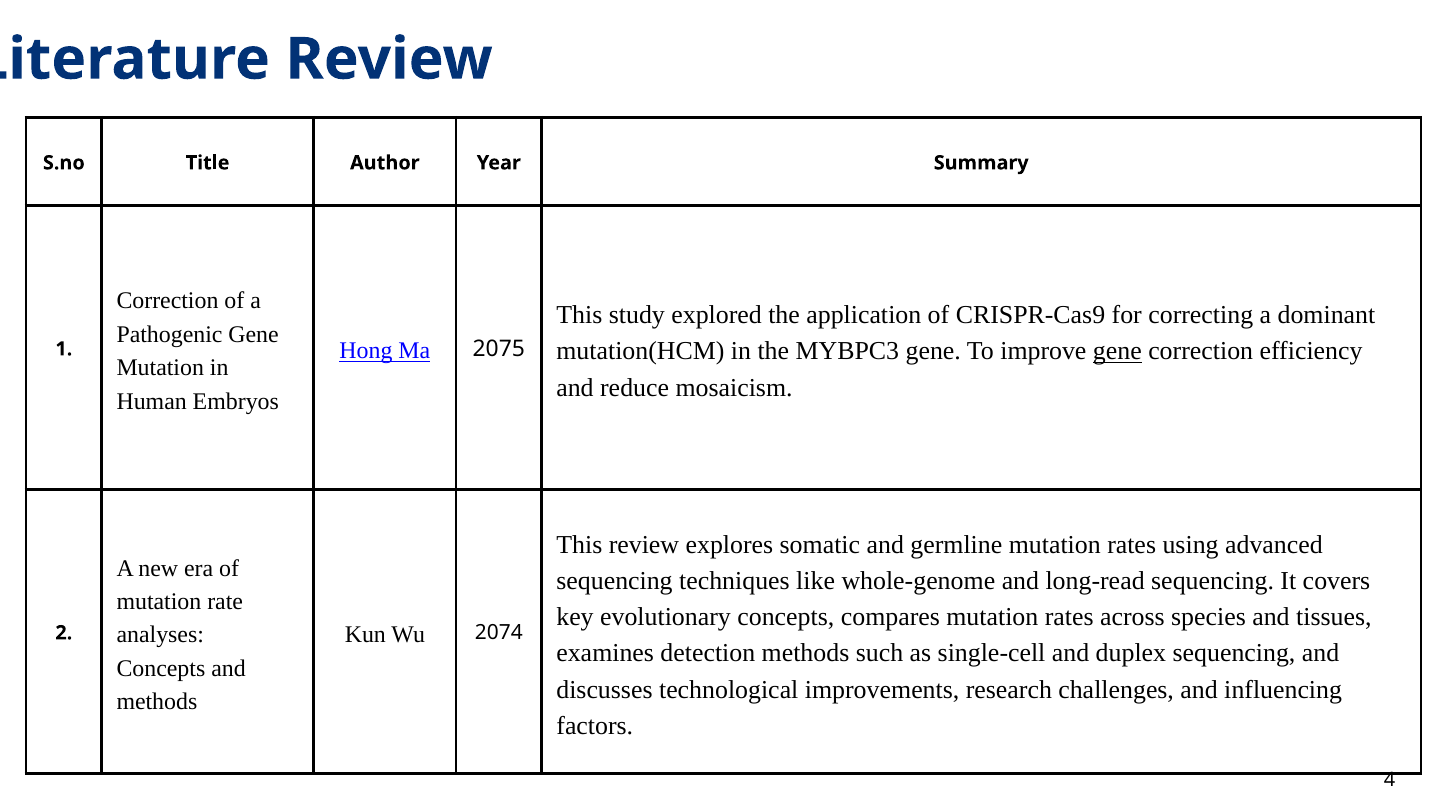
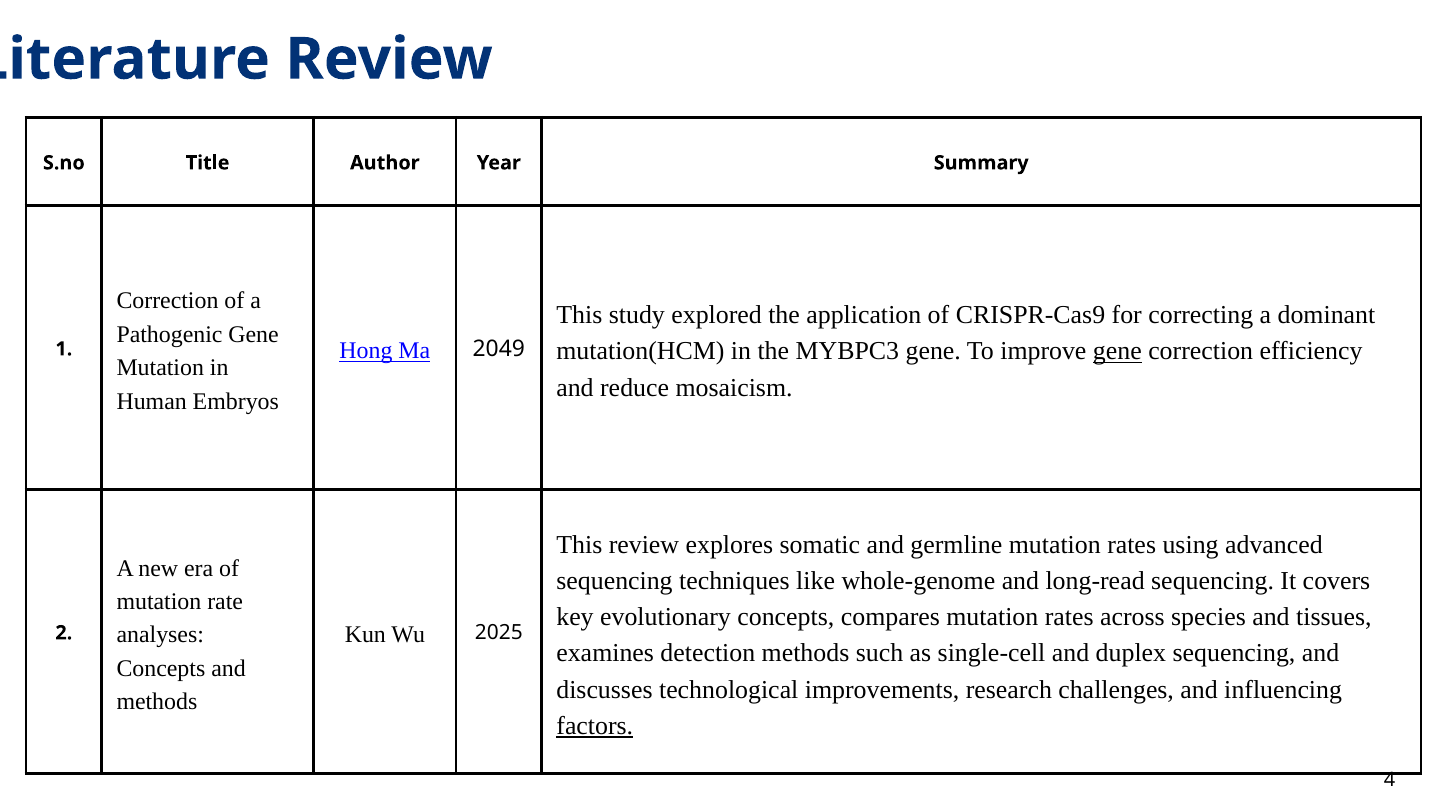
2075: 2075 -> 2049
2074: 2074 -> 2025
factors underline: none -> present
